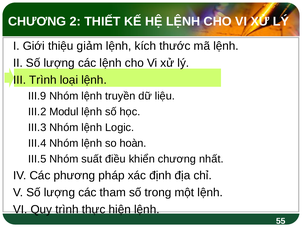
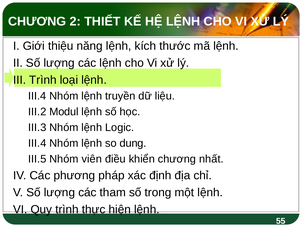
giảm: giảm -> năng
III.9 at (37, 96): III.9 -> III.4
hoàn: hoàn -> dung
suất: suất -> viên
